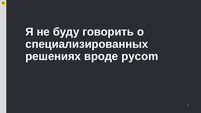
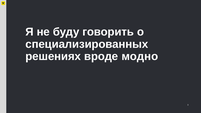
pycom: pycom -> модно
